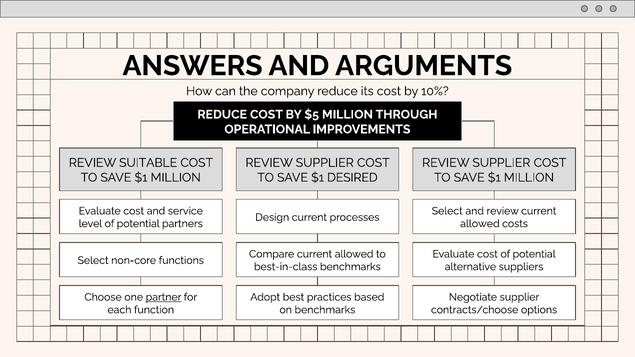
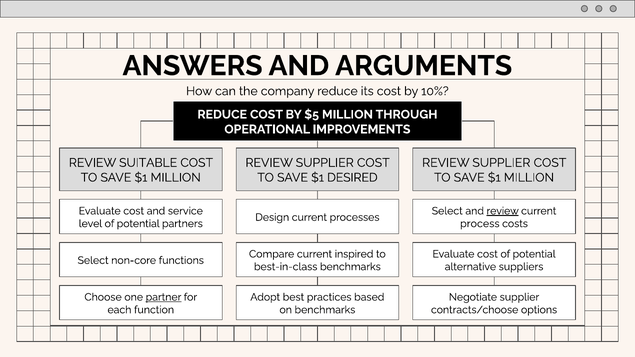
review at (503, 211) underline: none -> present
allowed at (480, 224): allowed -> process
Compare current allowed: allowed -> inspired
